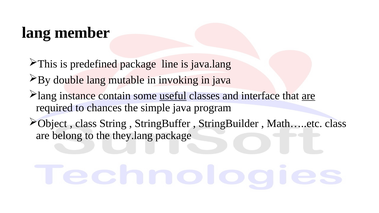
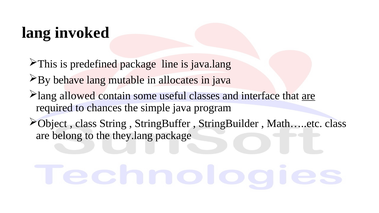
member: member -> invoked
double: double -> behave
invoking: invoking -> allocates
instance: instance -> allowed
useful underline: present -> none
